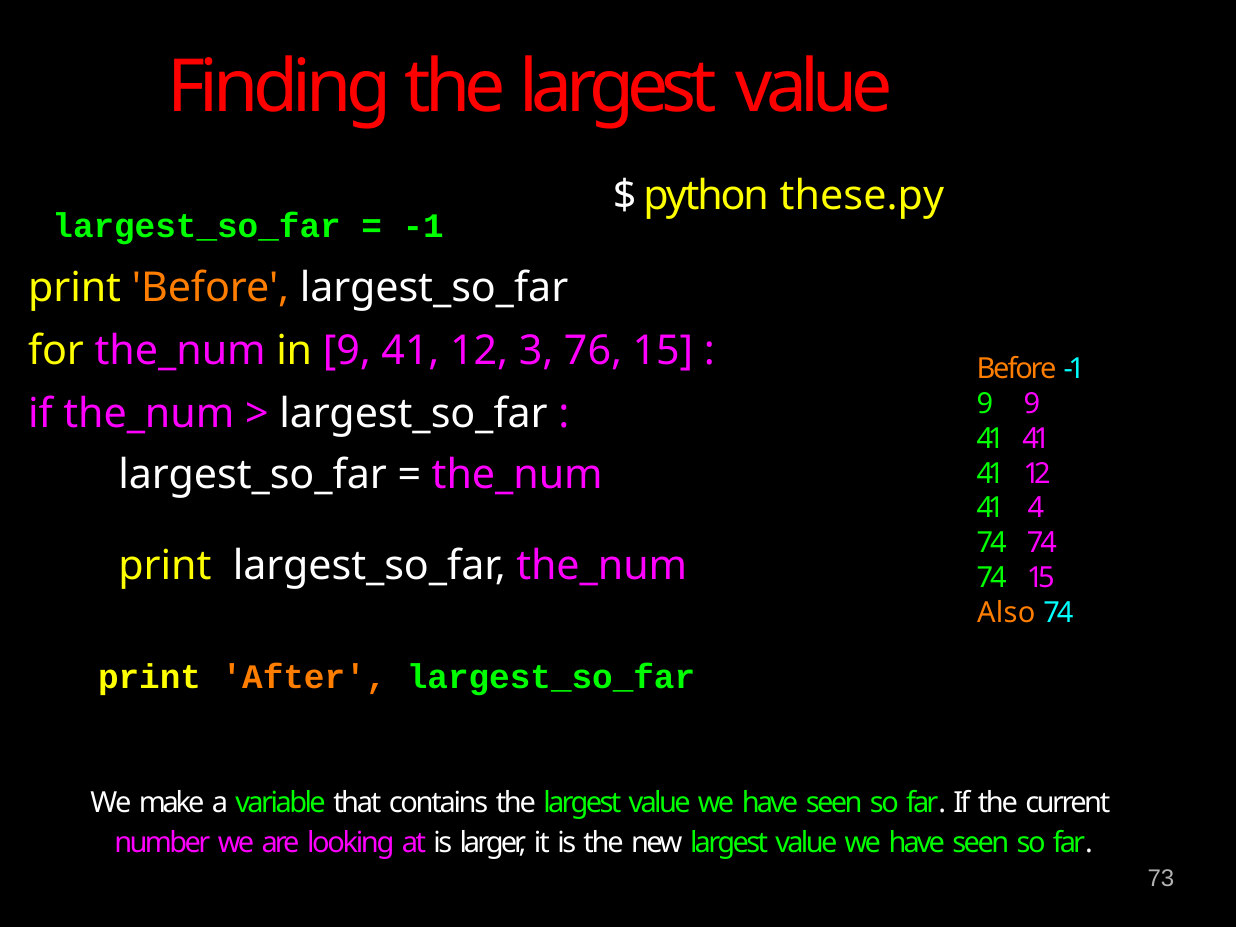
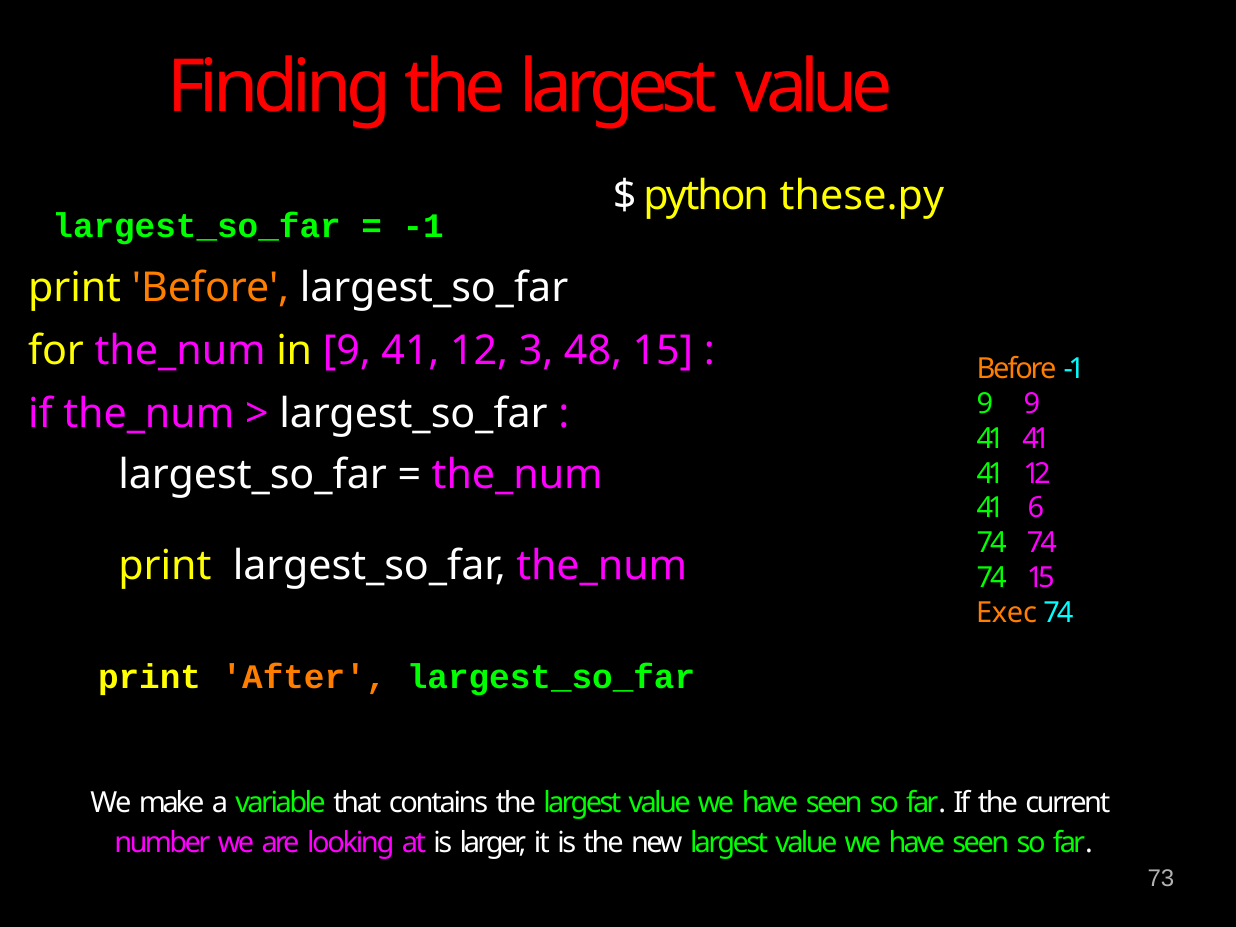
76: 76 -> 48
4: 4 -> 6
Also: Also -> Exec
